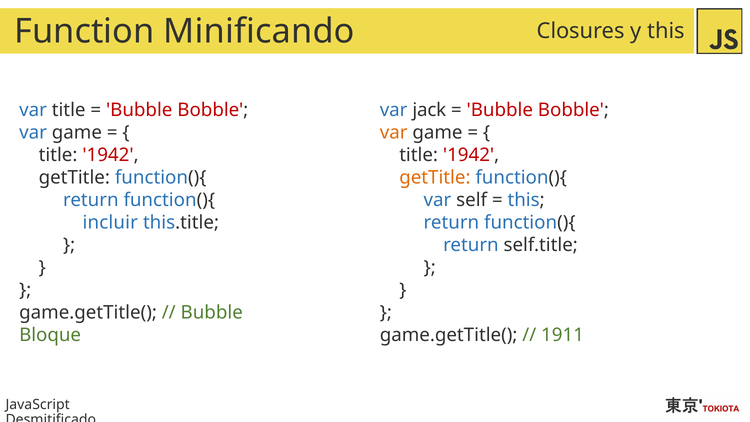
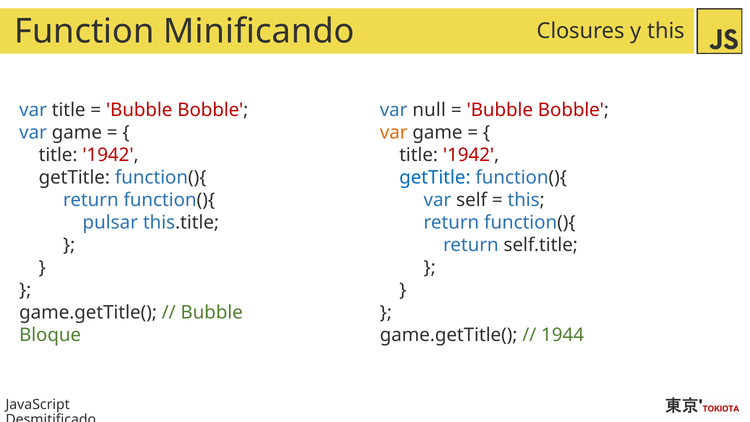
jack: jack -> null
getTitle at (435, 177) colour: orange -> blue
incluir: incluir -> pulsar
1911: 1911 -> 1944
